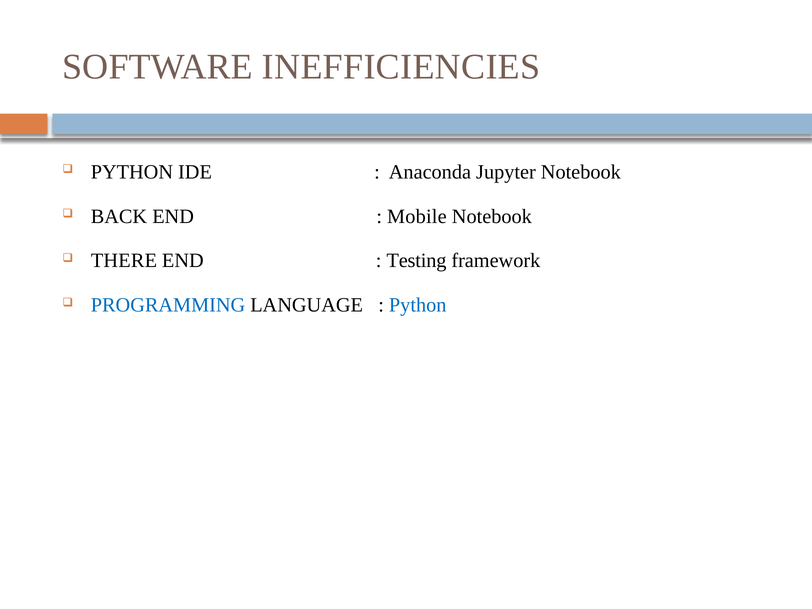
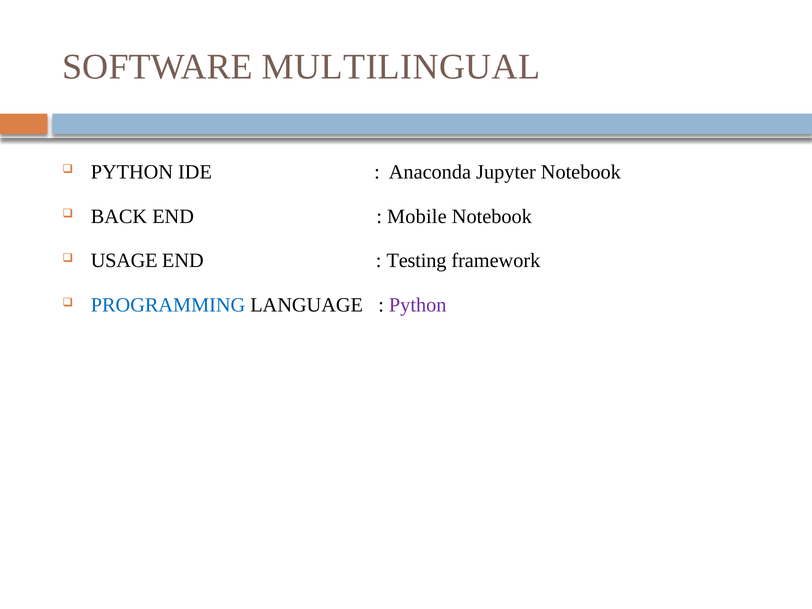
INEFFICIENCIES: INEFFICIENCIES -> MULTILINGUAL
THERE: THERE -> USAGE
Python at (418, 305) colour: blue -> purple
